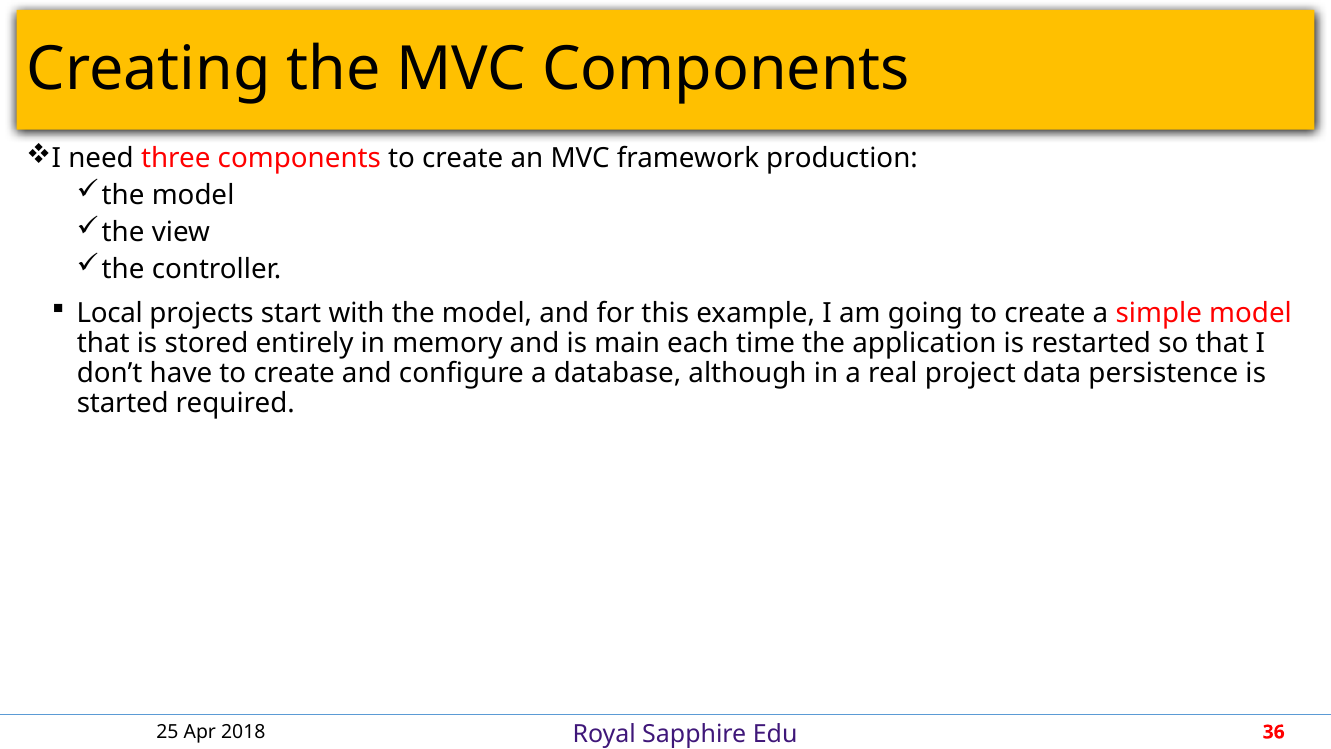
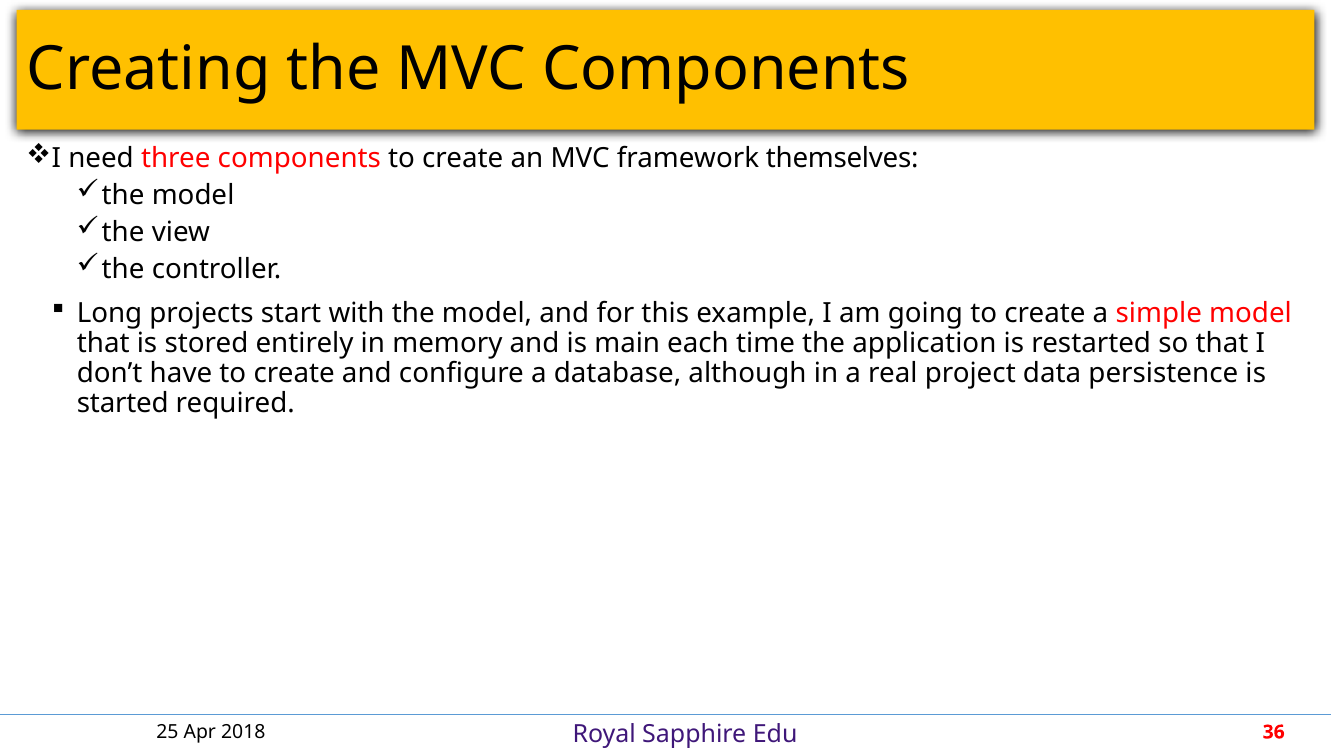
production: production -> themselves
Local: Local -> Long
